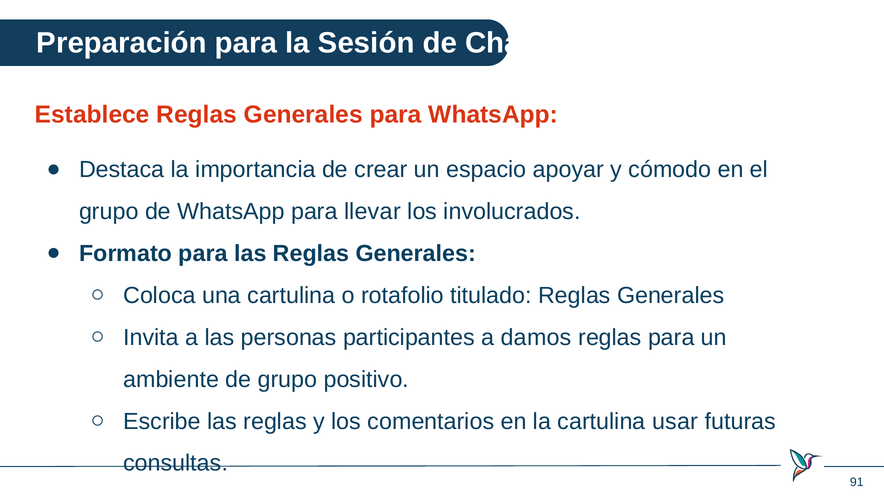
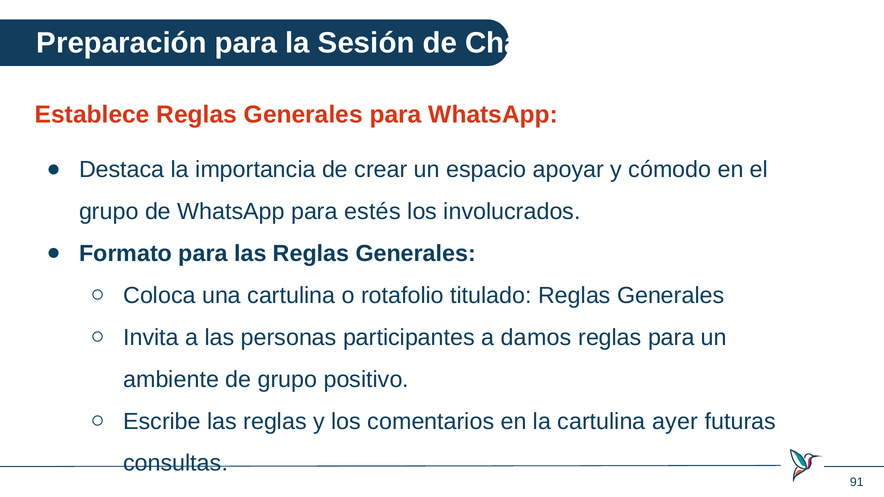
llevar: llevar -> estés
usar: usar -> ayer
